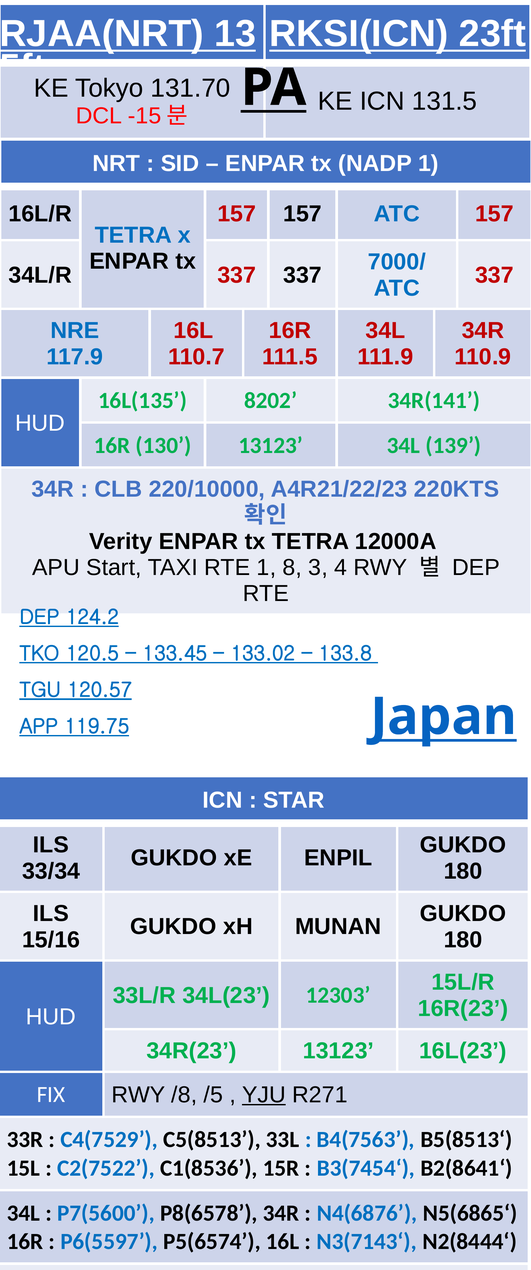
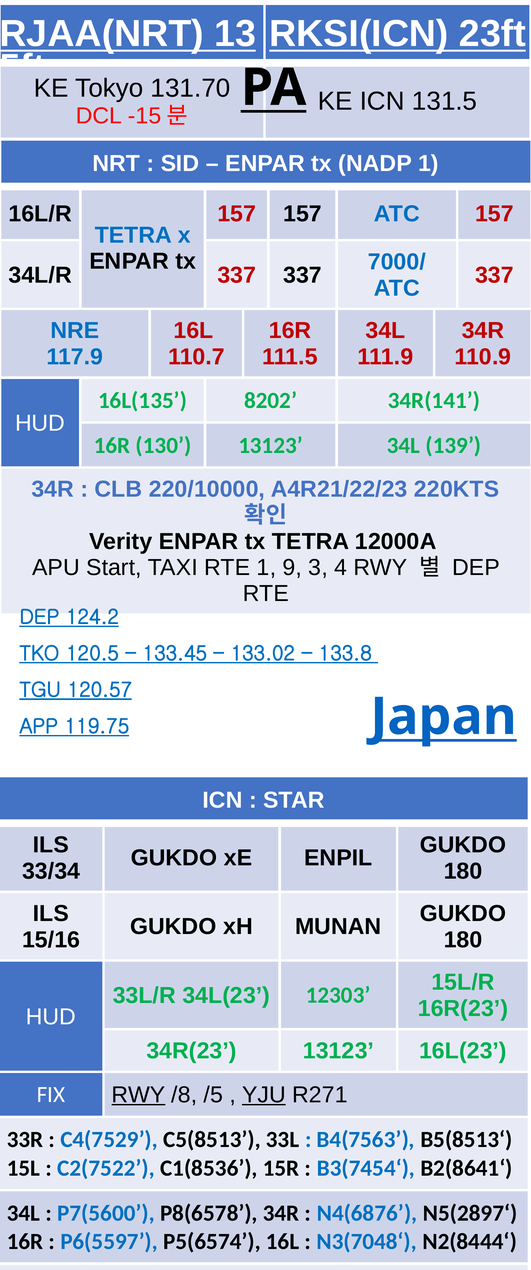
8: 8 -> 9
RWY at (138, 1095) underline: none -> present
N5(6865‘: N5(6865‘ -> N5(2897‘
N3(7143‘: N3(7143‘ -> N3(7048‘
